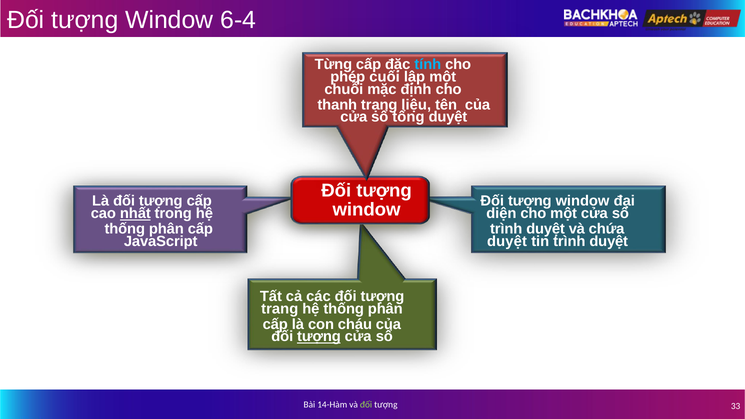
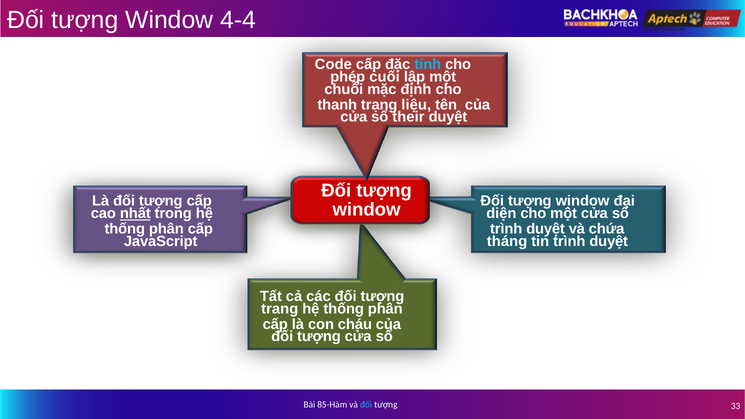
6-4: 6-4 -> 4-4
Từng: Từng -> Code
tổng: tổng -> their
duyệt at (507, 241): duyệt -> tháng
tượng at (319, 337) underline: present -> none
14-Hàm: 14-Hàm -> 85-Hàm
đối at (366, 405) colour: light green -> light blue
